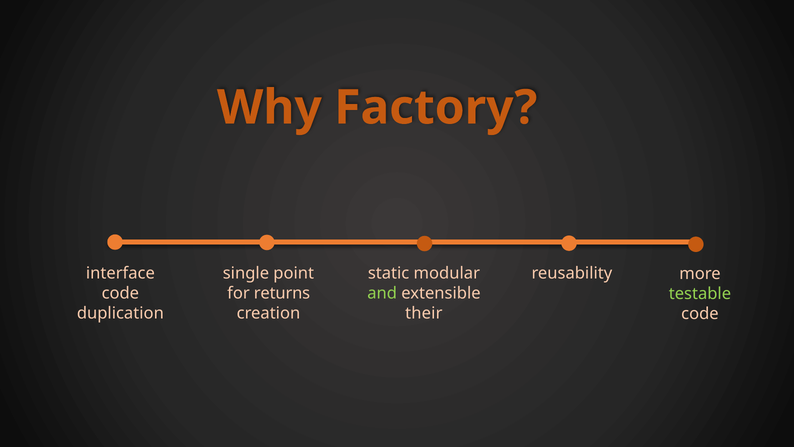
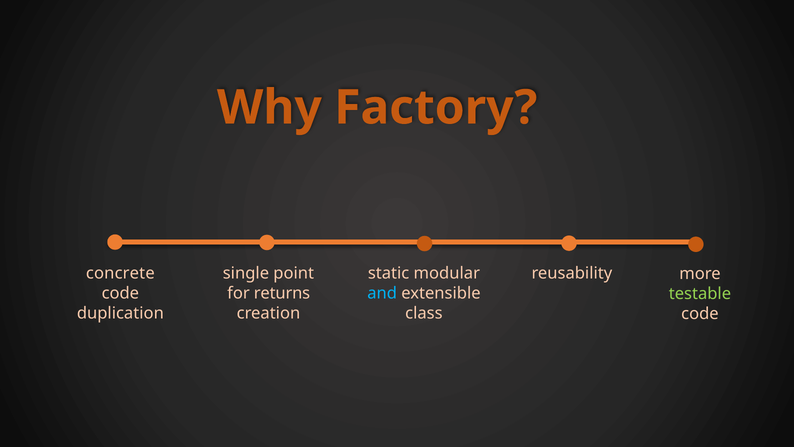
interface: interface -> concrete
and colour: light green -> light blue
their: their -> class
